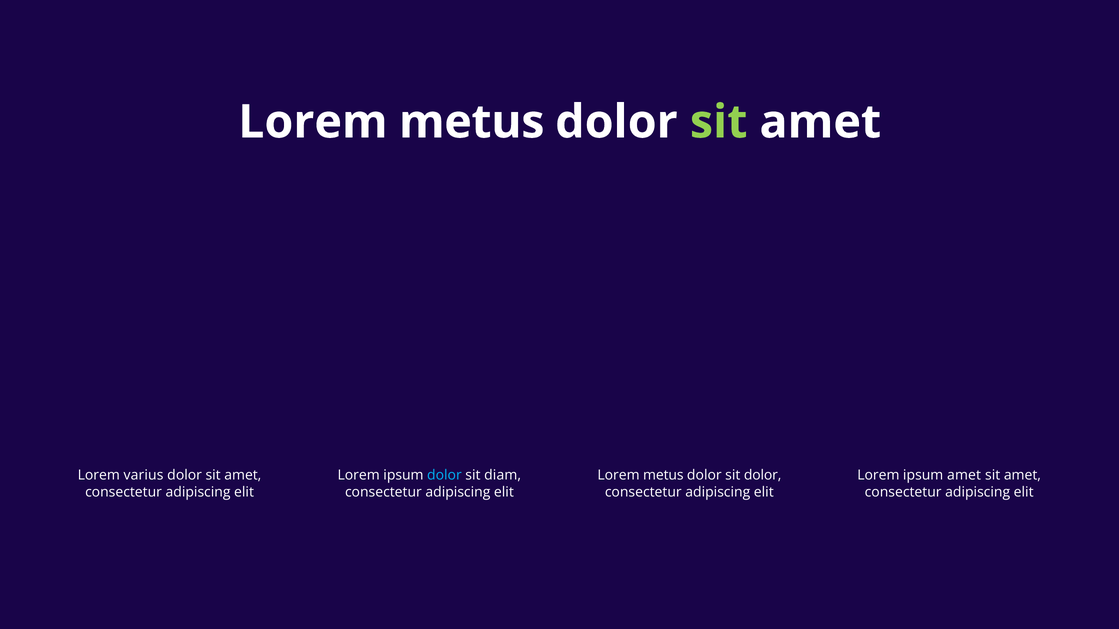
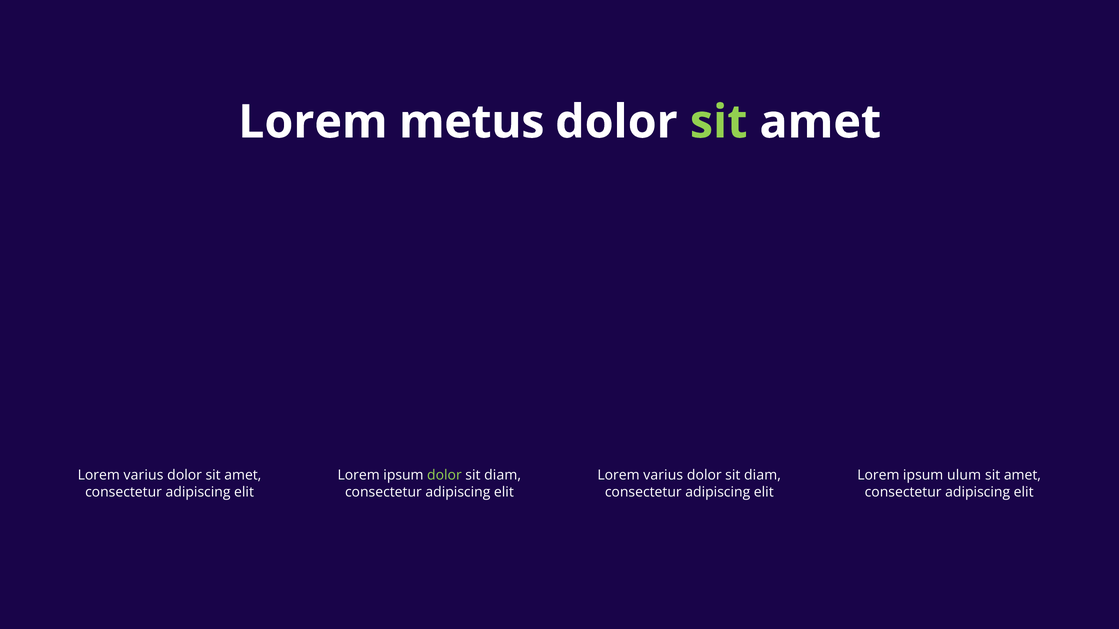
dolor at (444, 475) colour: light blue -> light green
metus at (663, 475): metus -> varius
dolor at (763, 475): dolor -> diam
ipsum amet: amet -> ulum
